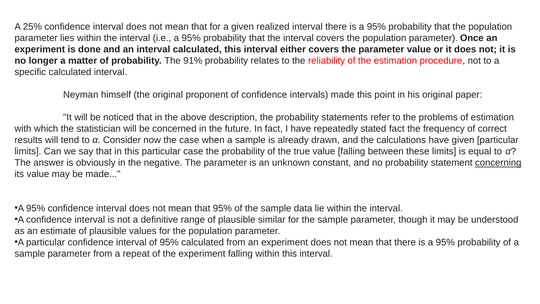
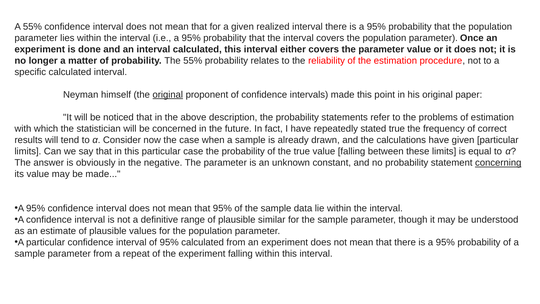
A 25%: 25% -> 55%
The 91%: 91% -> 55%
original at (168, 95) underline: none -> present
stated fact: fact -> true
